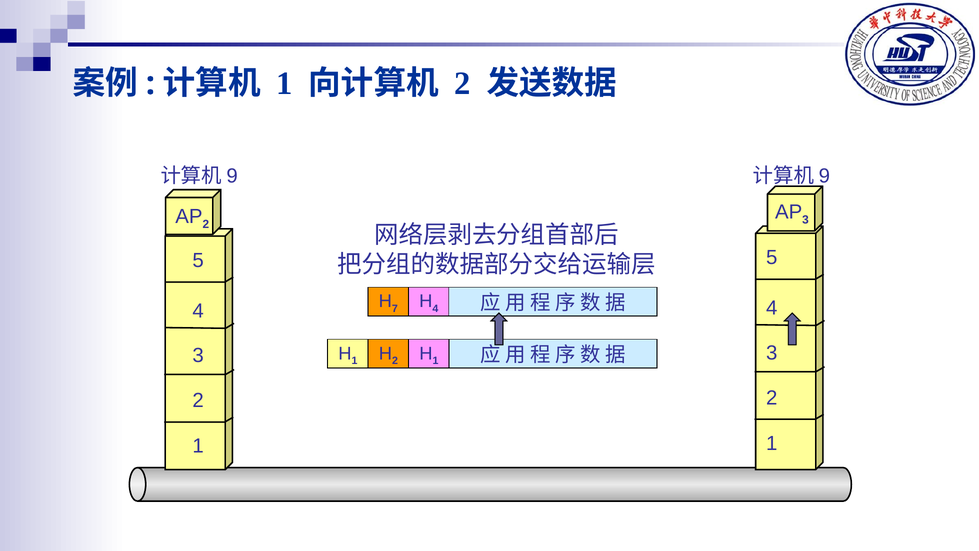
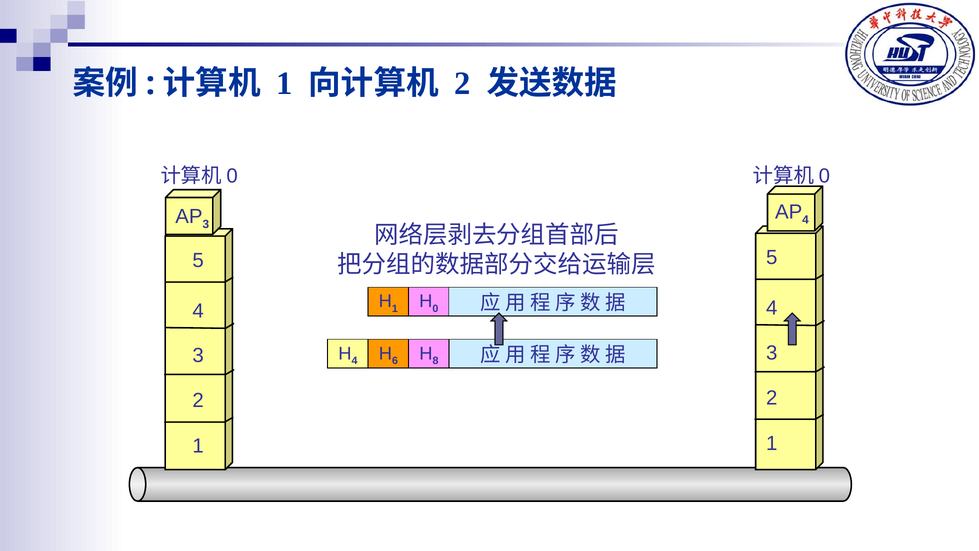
9 at (232, 176): 9 -> 0
9 at (824, 176): 9 -> 0
3 at (806, 220): 3 -> 4
2 at (206, 224): 2 -> 3
7 at (395, 308): 7 -> 1
4 at (435, 308): 4 -> 0
1 at (354, 360): 1 -> 4
2 at (395, 360): 2 -> 6
1 at (436, 360): 1 -> 8
